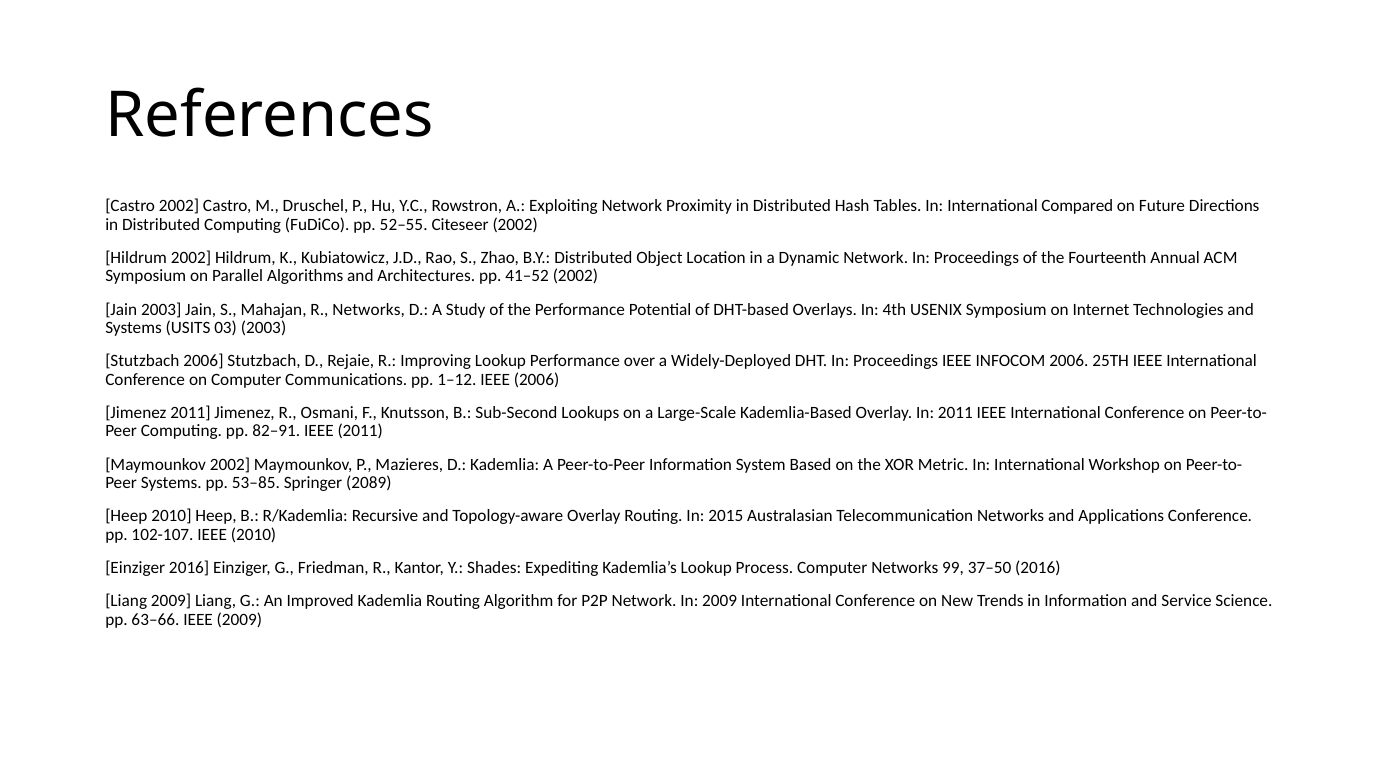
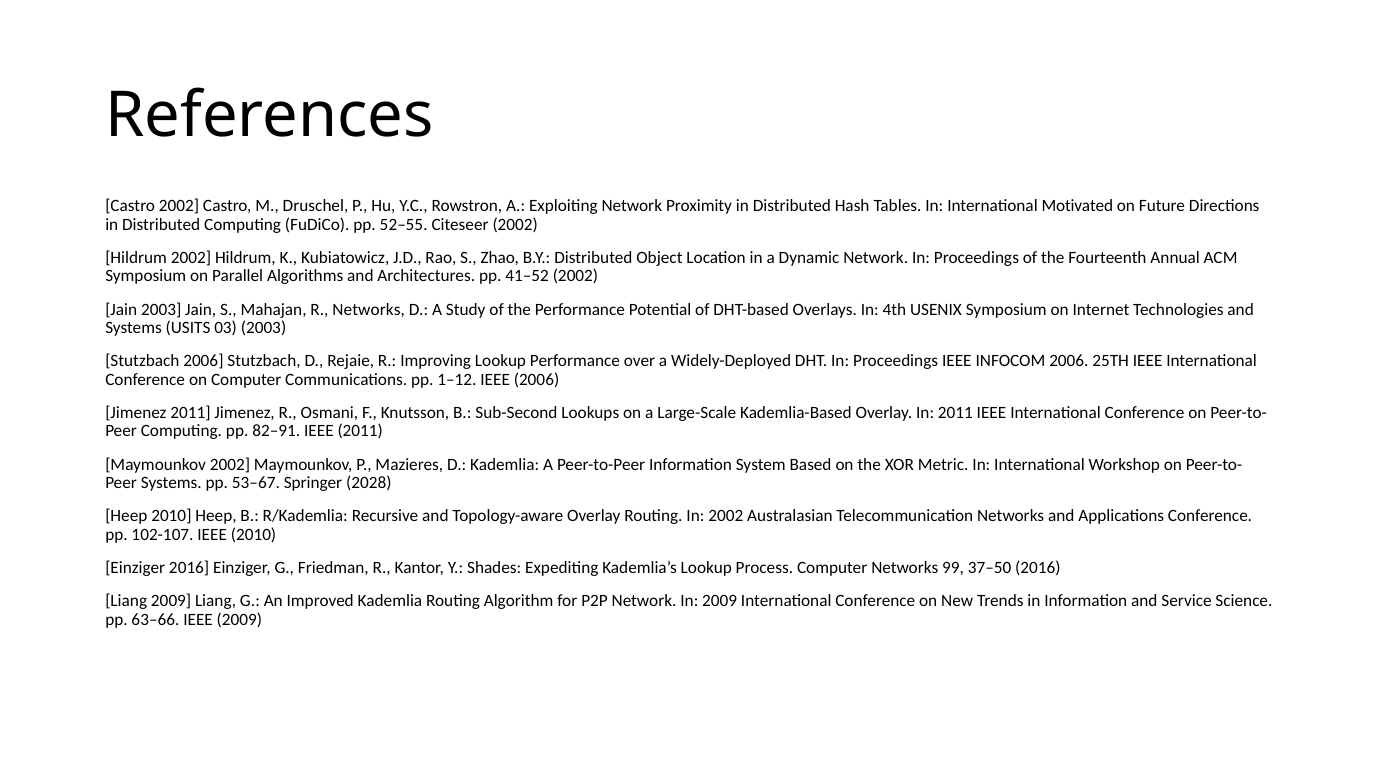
Compared: Compared -> Motivated
53–85: 53–85 -> 53–67
2089: 2089 -> 2028
In 2015: 2015 -> 2002
